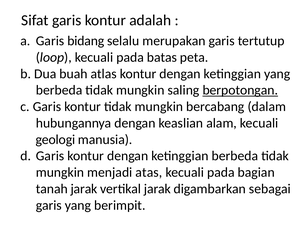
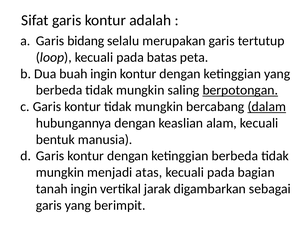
buah atlas: atlas -> ingin
dalam underline: none -> present
geologi: geologi -> bentuk
tanah jarak: jarak -> ingin
